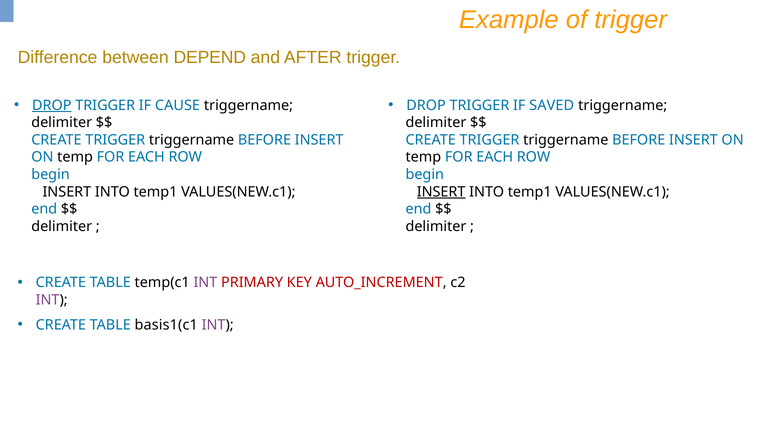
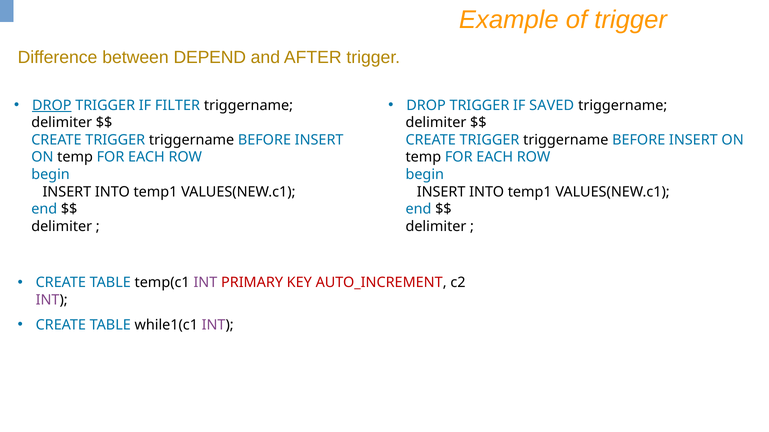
CAUSE: CAUSE -> FILTER
INSERT at (441, 192) underline: present -> none
basis1(c1: basis1(c1 -> while1(c1
